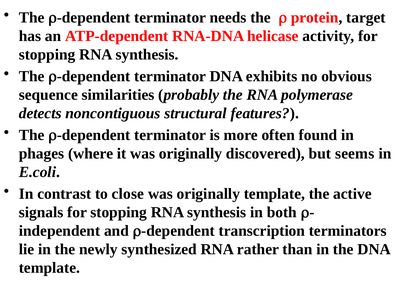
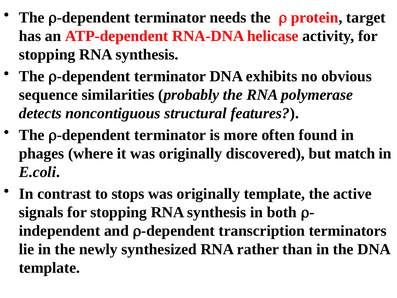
seems: seems -> match
close: close -> stops
